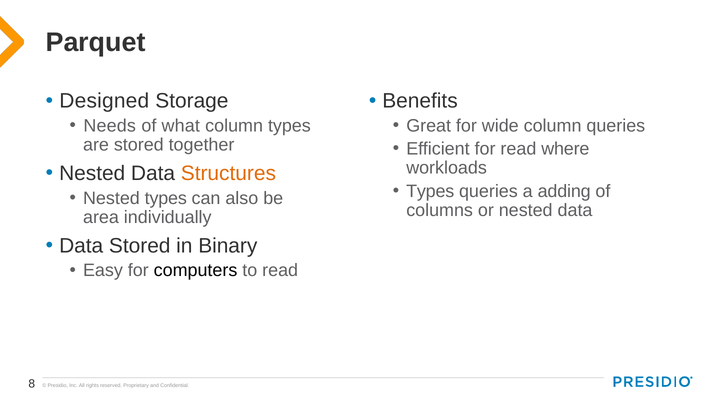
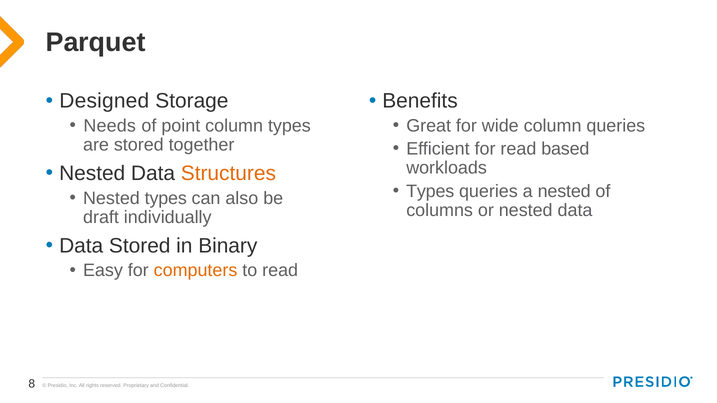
what: what -> point
where: where -> based
a adding: adding -> nested
area: area -> draft
computers colour: black -> orange
